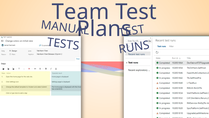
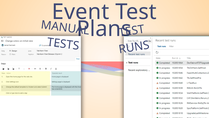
Team: Team -> Event
